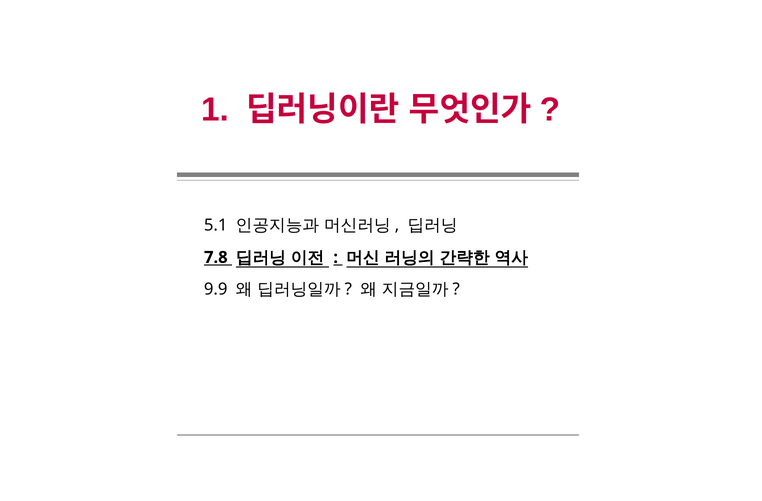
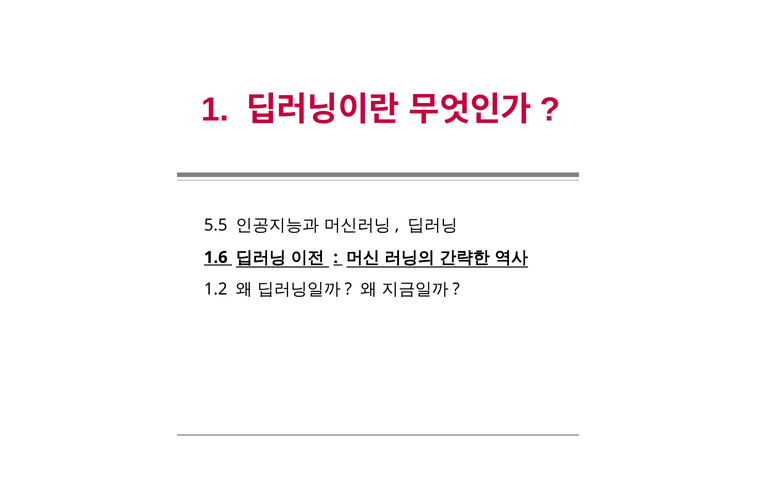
5.1: 5.1 -> 5.5
7.8: 7.8 -> 1.6
9.9: 9.9 -> 1.2
